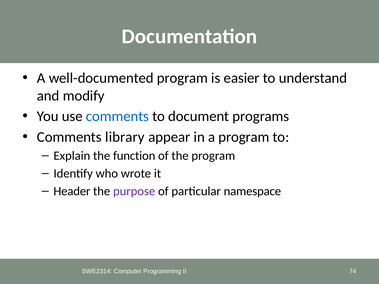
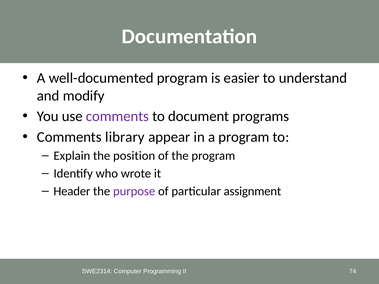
comments at (117, 116) colour: blue -> purple
function: function -> position
namespace: namespace -> assignment
